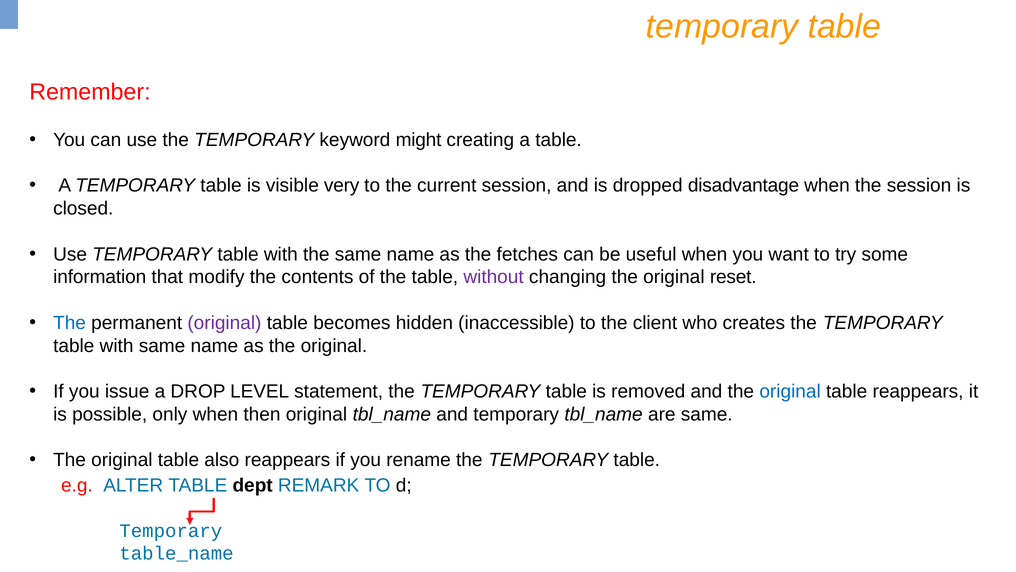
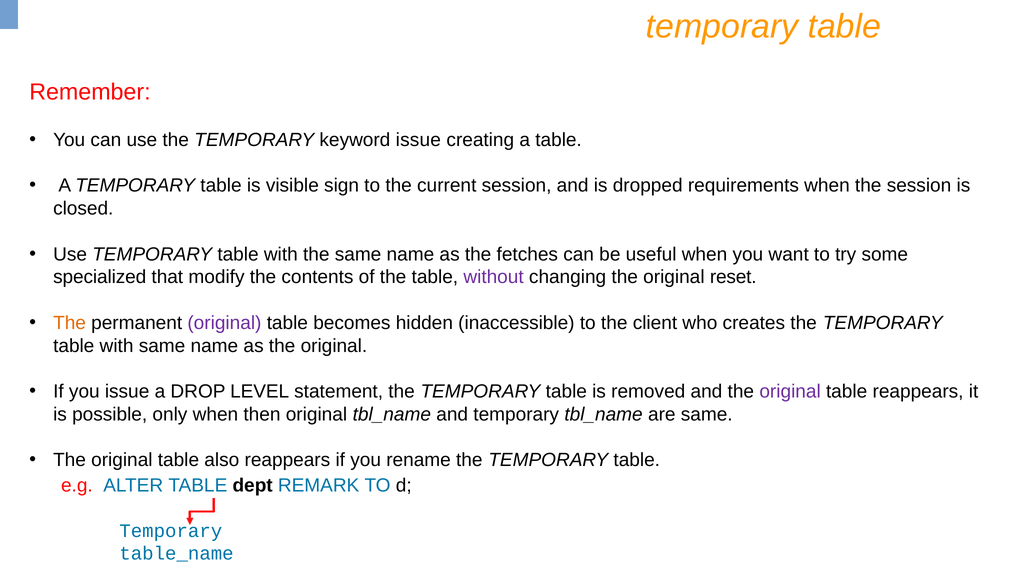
keyword might: might -> issue
very: very -> sign
disadvantage: disadvantage -> requirements
information: information -> specialized
The at (70, 323) colour: blue -> orange
original at (790, 391) colour: blue -> purple
